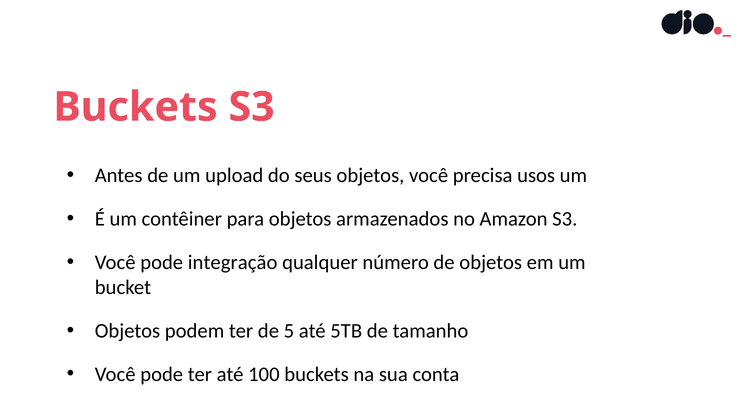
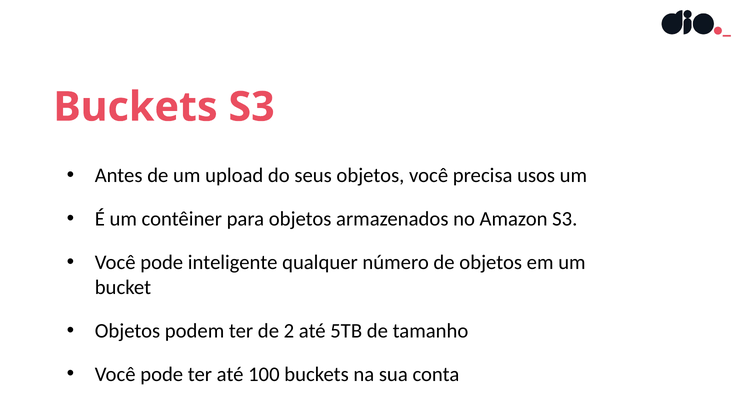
integração: integração -> inteligente
5: 5 -> 2
